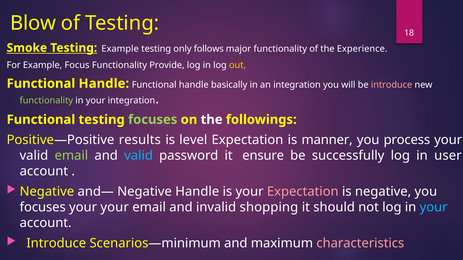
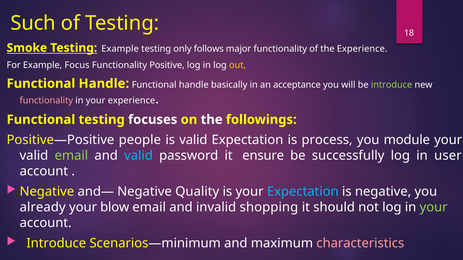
Blow: Blow -> Such
Provide: Provide -> Positive
an integration: integration -> acceptance
introduce at (392, 85) colour: pink -> light green
functionality at (46, 101) colour: light green -> pink
your integration: integration -> experience
focuses at (153, 120) colour: light green -> white
results: results -> people
is level: level -> valid
manner: manner -> process
process: process -> module
Negative Handle: Handle -> Quality
Expectation at (303, 192) colour: pink -> light blue
focuses at (43, 208): focuses -> already
your your: your -> blow
your at (434, 208) colour: light blue -> light green
